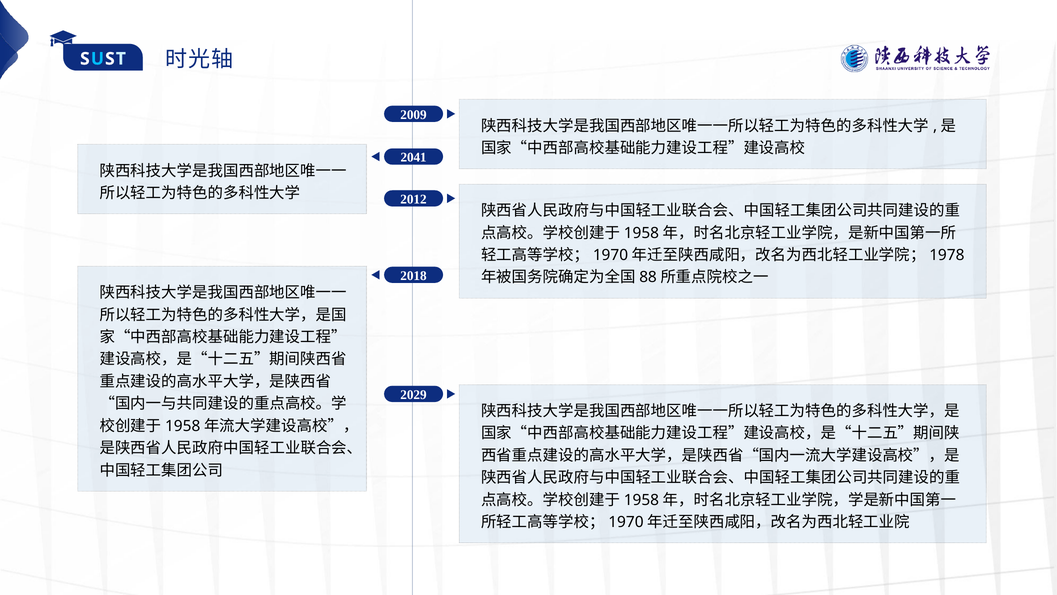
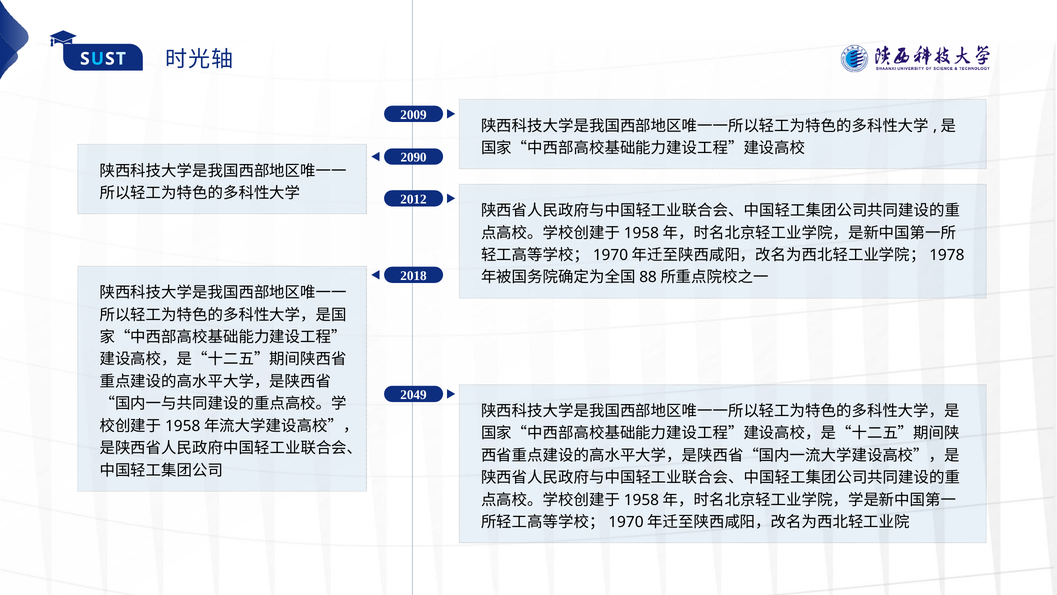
2041: 2041 -> 2090
2029: 2029 -> 2049
